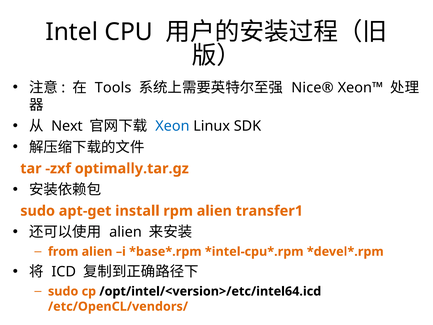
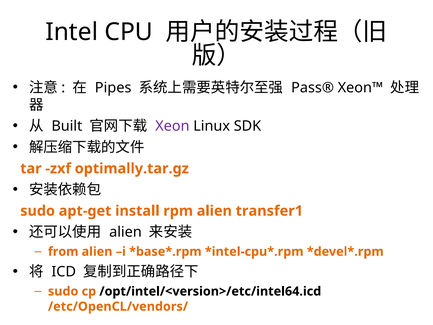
Tools: Tools -> Pipes
Nice®: Nice® -> Pass®
Next: Next -> Built
Xeon colour: blue -> purple
